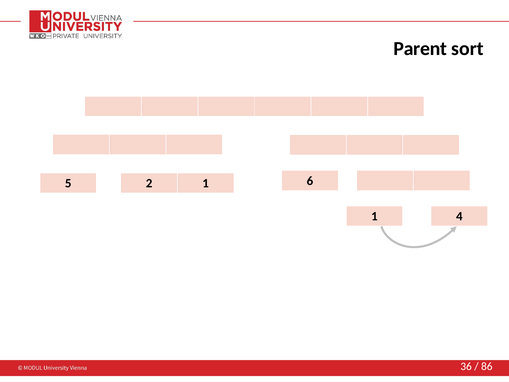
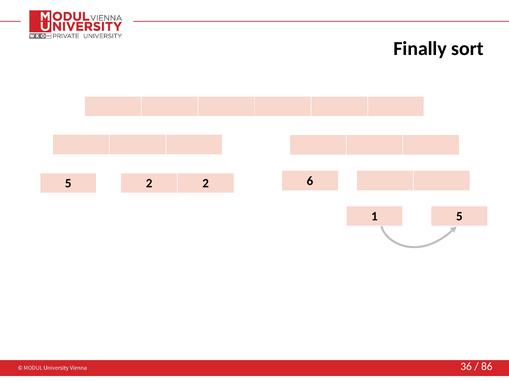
Parent: Parent -> Finally
2 1: 1 -> 2
1 4: 4 -> 5
